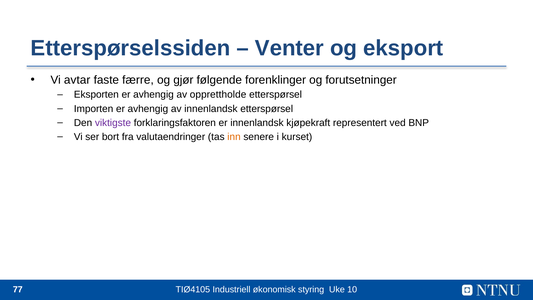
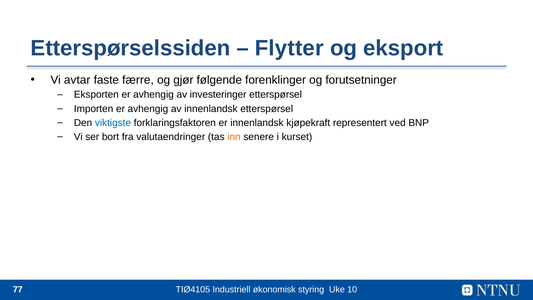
Venter: Venter -> Flytter
opprettholde: opprettholde -> investeringer
viktigste colour: purple -> blue
